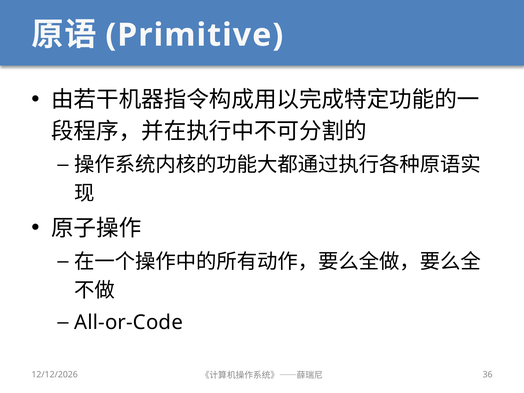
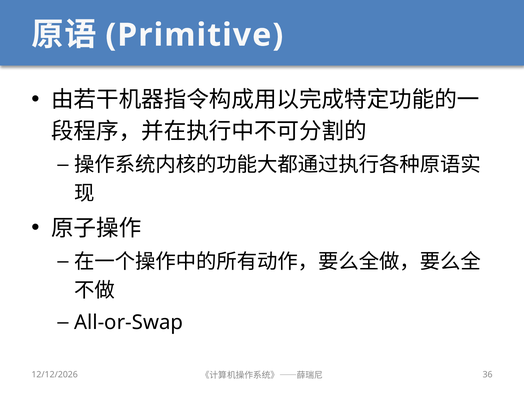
All-or-Code: All-or-Code -> All-or-Swap
